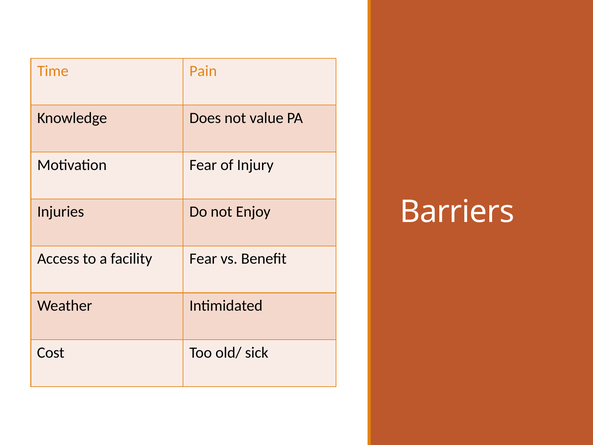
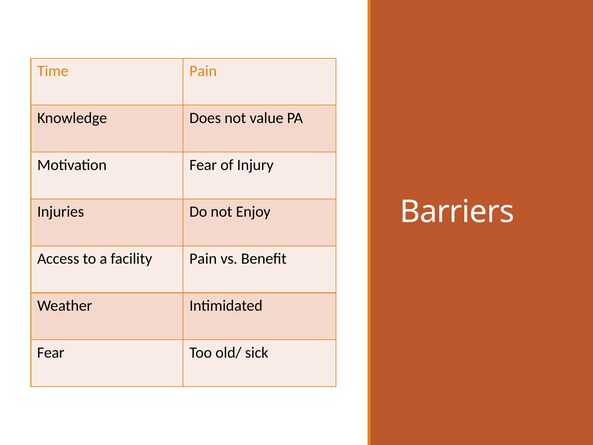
facility Fear: Fear -> Pain
Cost at (51, 352): Cost -> Fear
